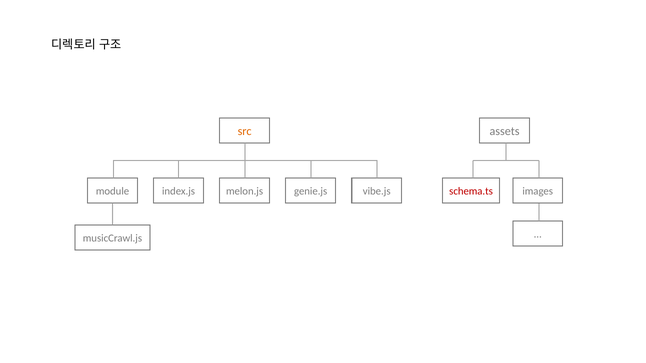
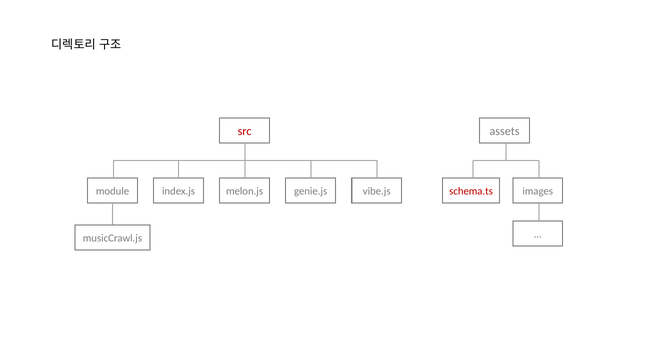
src colour: orange -> red
